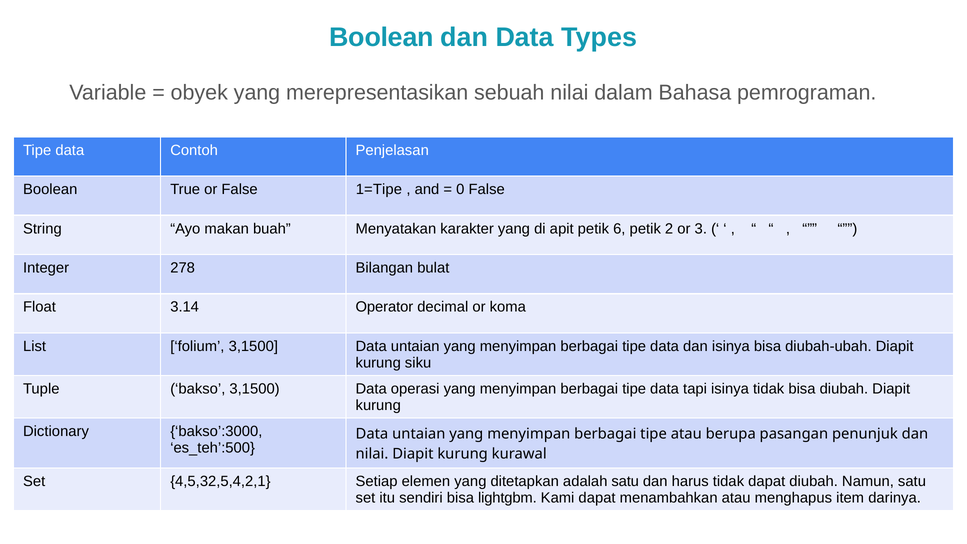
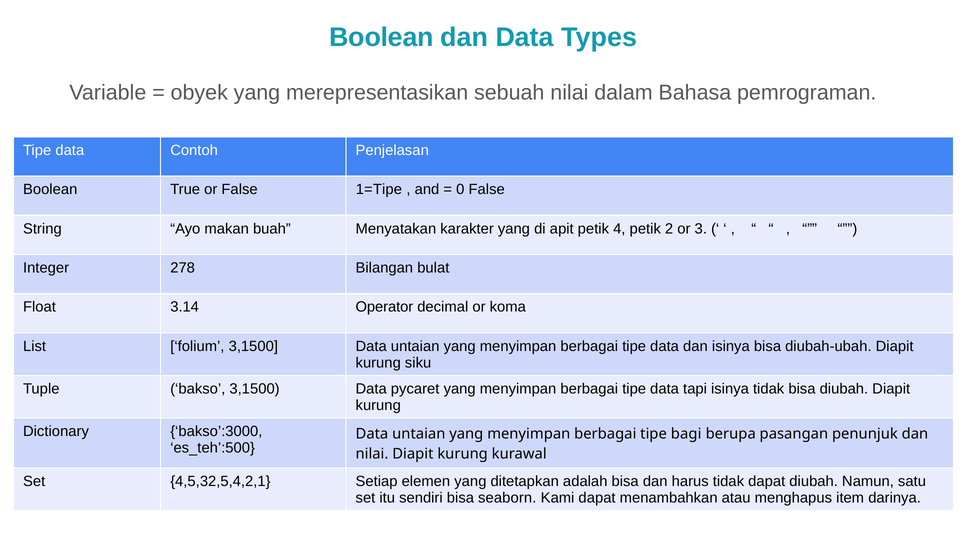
6: 6 -> 4
operasi: operasi -> pycaret
tipe atau: atau -> bagi
adalah satu: satu -> bisa
lightgbm: lightgbm -> seaborn
